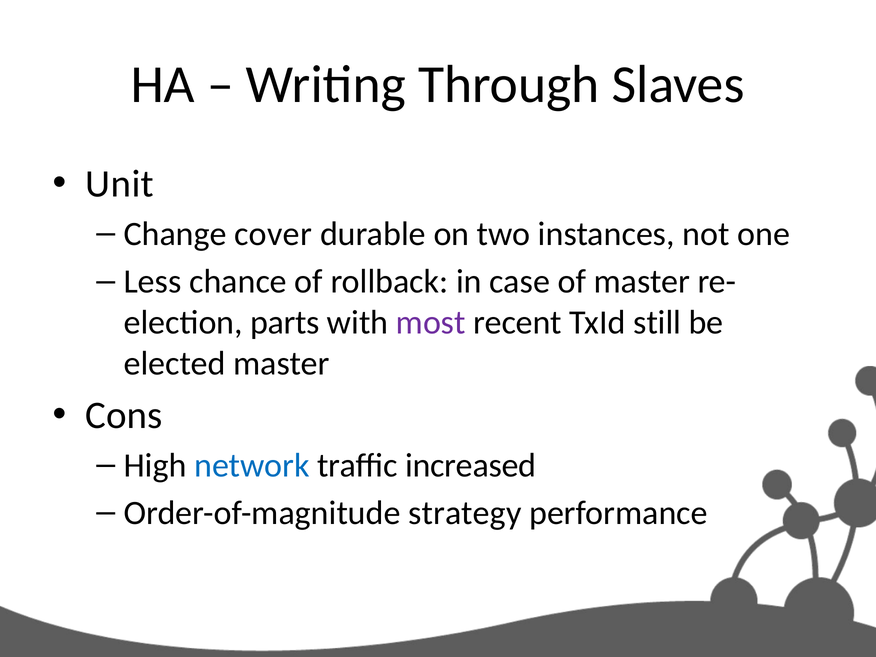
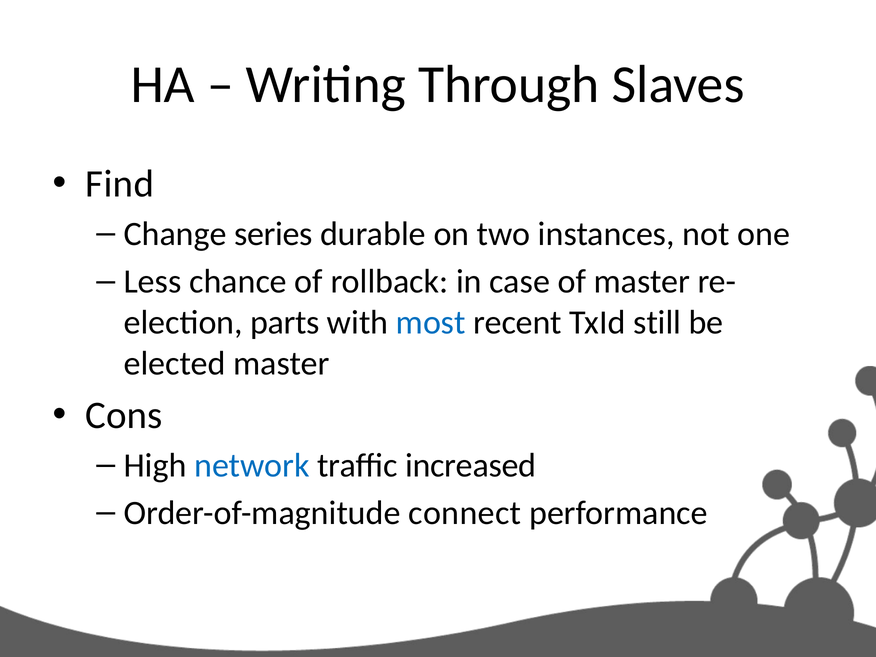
Unit: Unit -> Find
cover: cover -> series
most colour: purple -> blue
strategy: strategy -> connect
